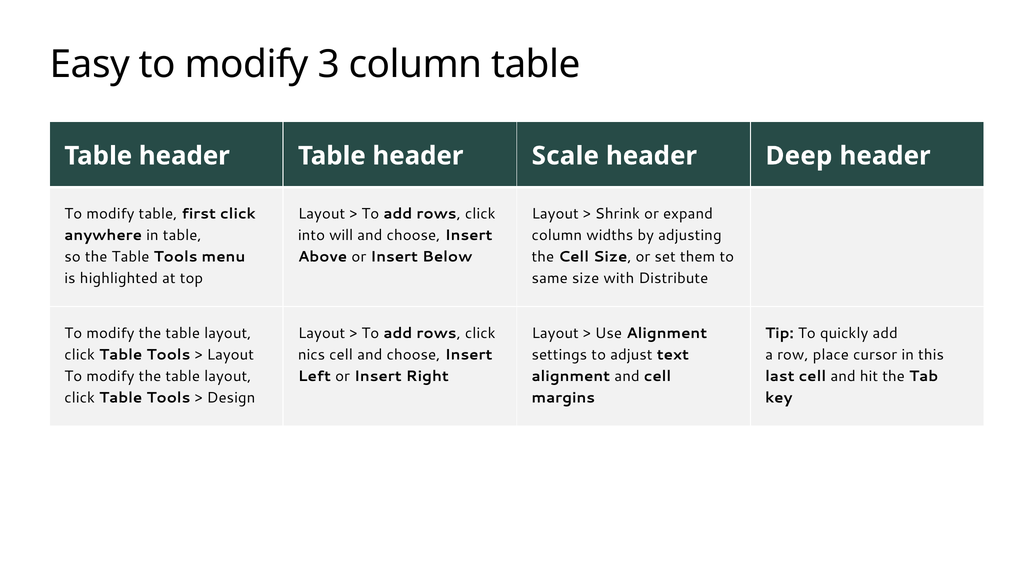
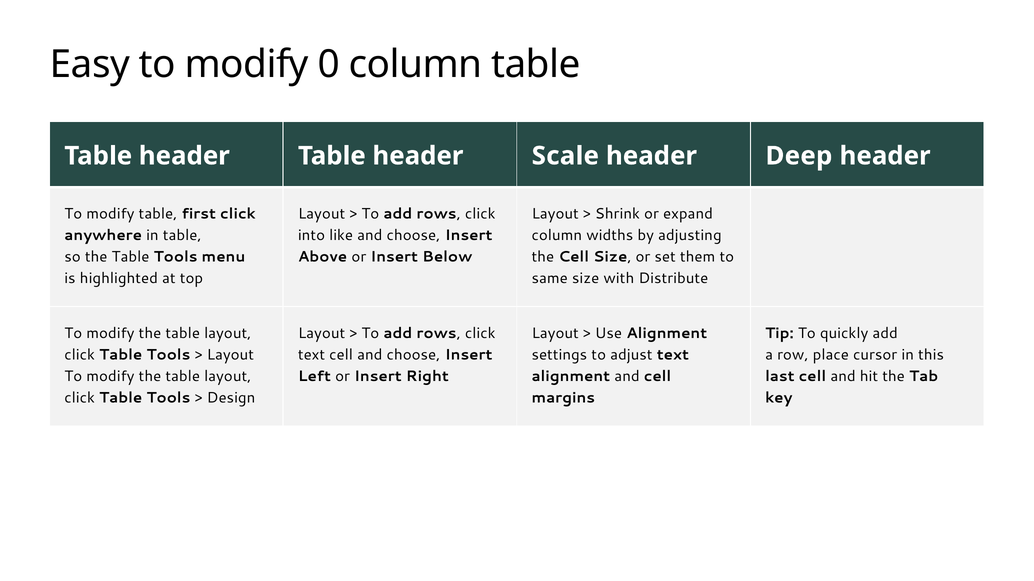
3: 3 -> 0
will: will -> like
nics at (312, 355): nics -> text
